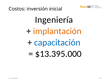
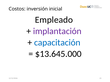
Ingeniería: Ingeniería -> Empleado
implantación colour: orange -> purple
$13.395.000: $13.395.000 -> $13.645.000
